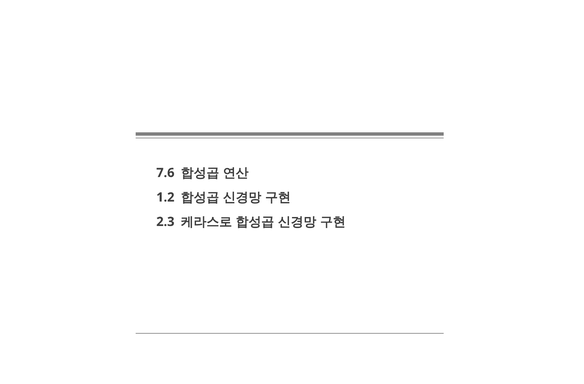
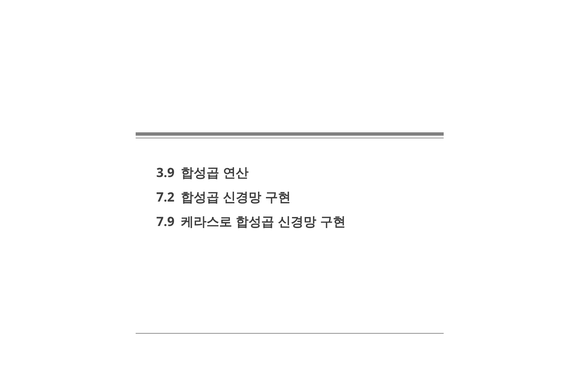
7.6: 7.6 -> 3.9
1.2: 1.2 -> 7.2
2.3: 2.3 -> 7.9
